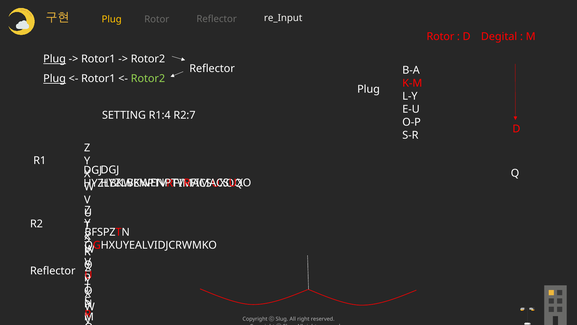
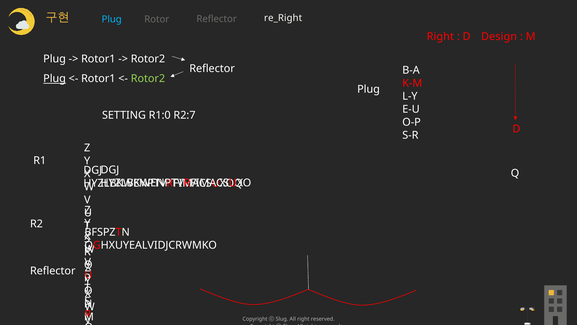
Plug at (112, 19) colour: yellow -> light blue
re_Input: re_Input -> re_Right
Rotor at (440, 37): Rotor -> Right
Degital: Degital -> Design
Plug at (55, 59) underline: present -> none
R1:4: R1:4 -> R1:0
